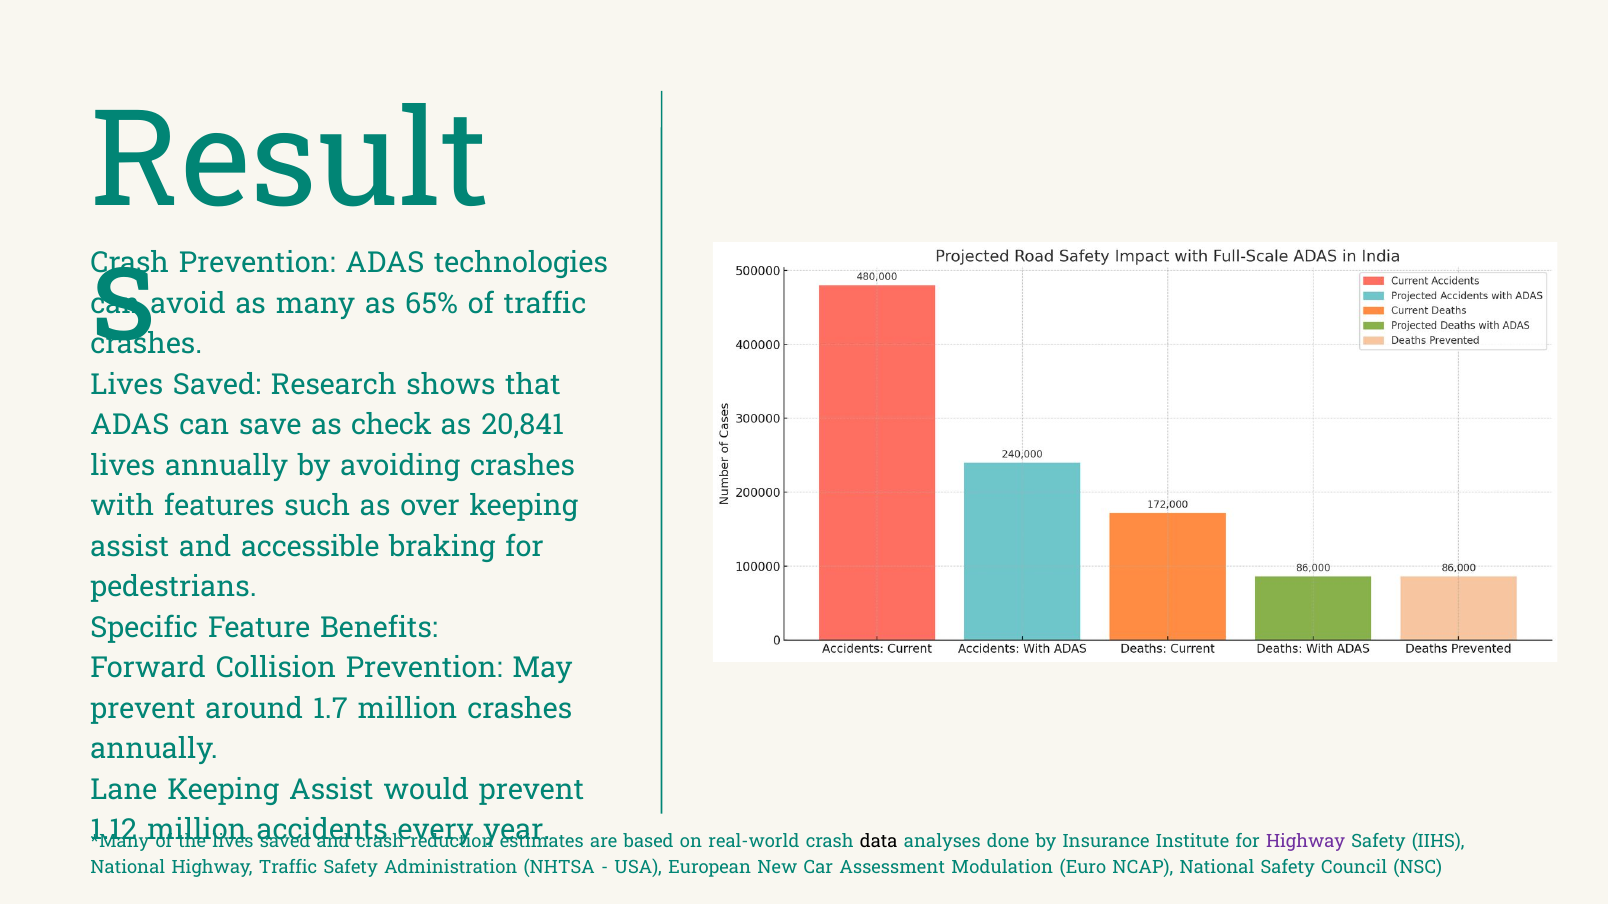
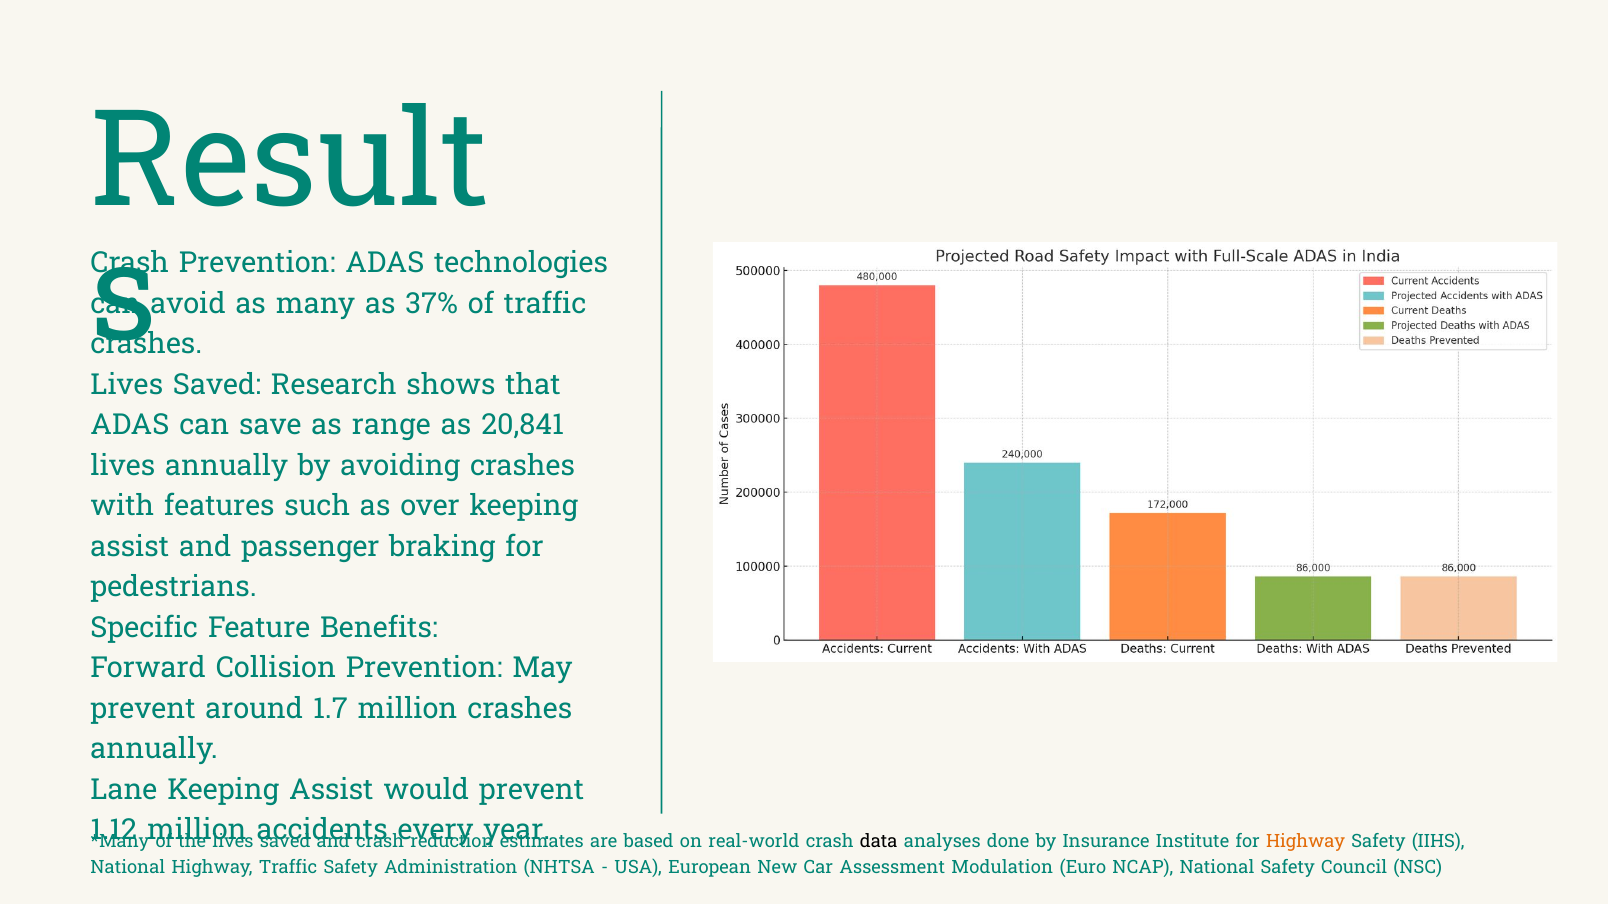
65%: 65% -> 37%
check: check -> range
accessible: accessible -> passenger
Highway at (1306, 842) colour: purple -> orange
